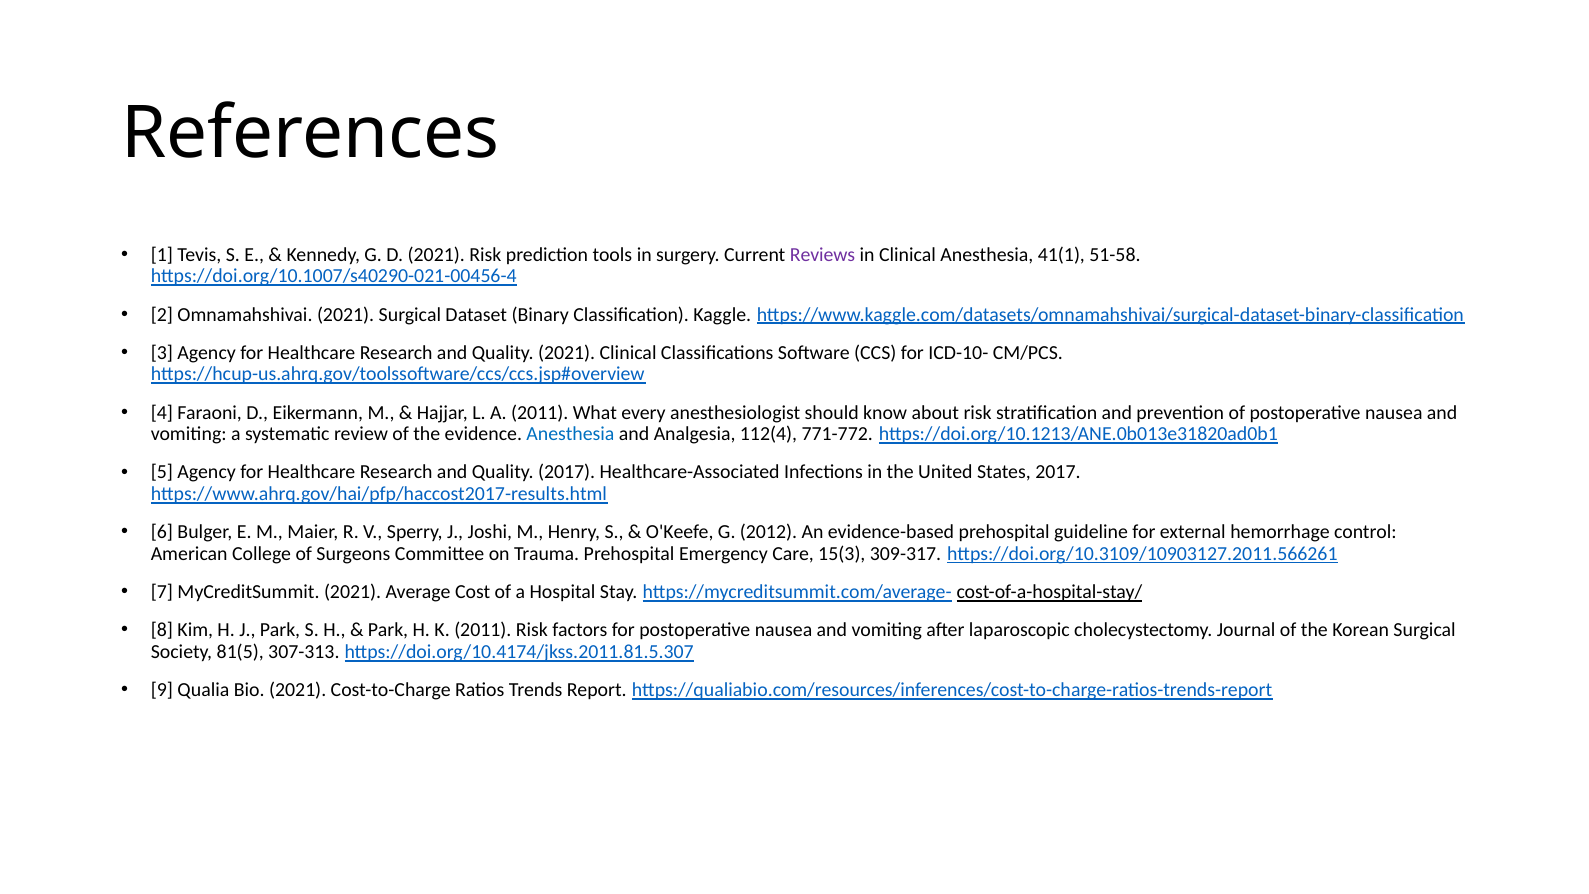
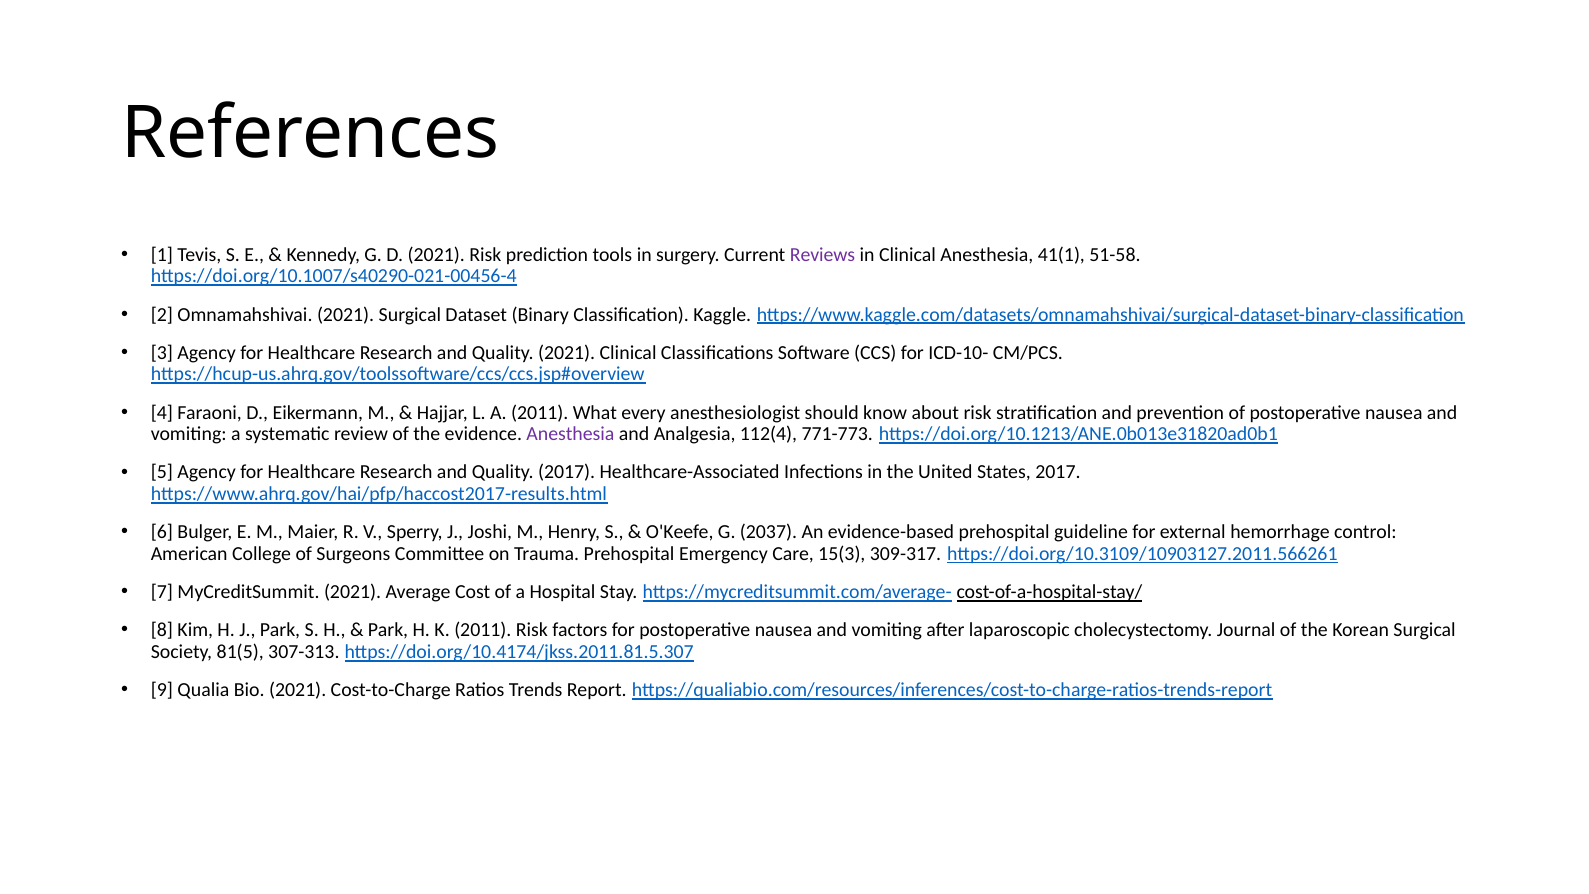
Anesthesia at (570, 434) colour: blue -> purple
771-772: 771-772 -> 771-773
2012: 2012 -> 2037
